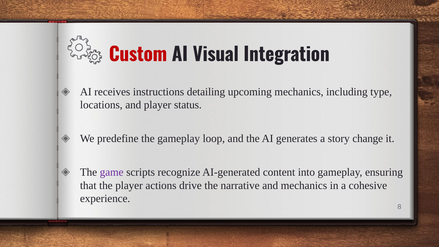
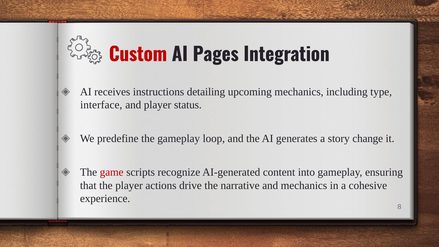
Visual: Visual -> Pages
locations: locations -> interface
game colour: purple -> red
